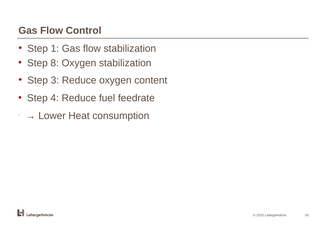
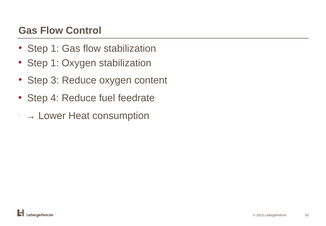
8 at (55, 63): 8 -> 1
